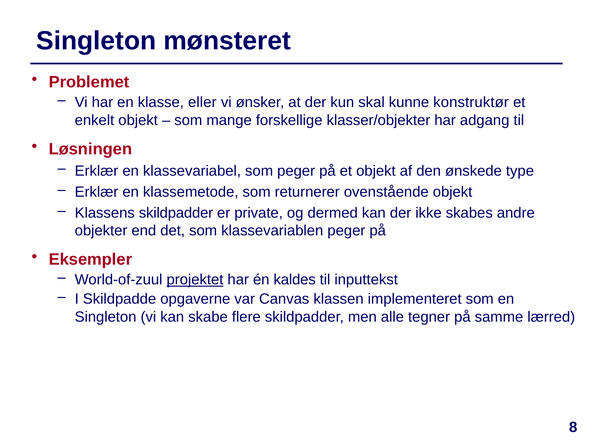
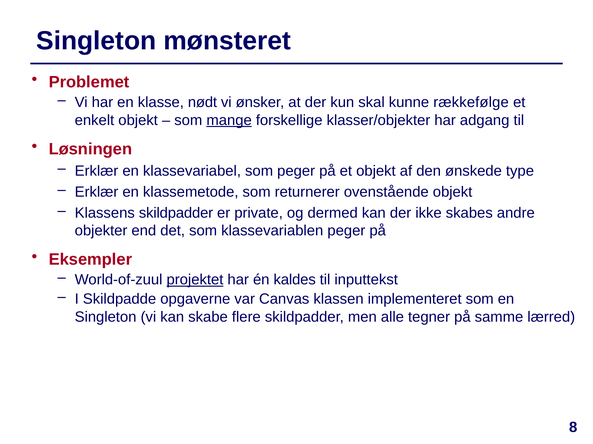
eller: eller -> nødt
konstruktør: konstruktør -> rækkefølge
mange underline: none -> present
